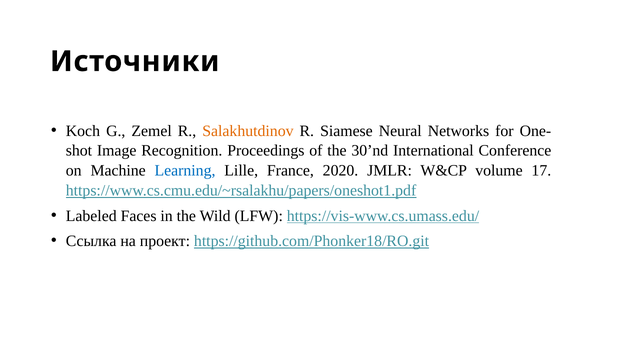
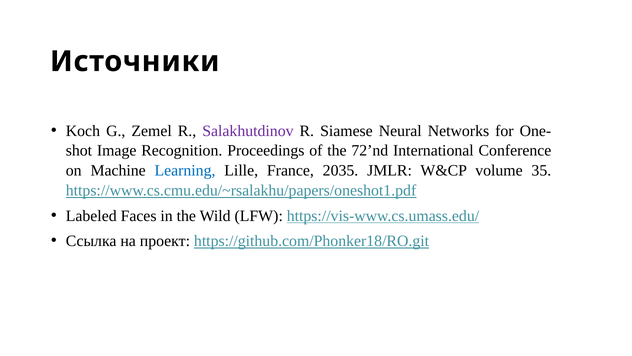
Salakhutdinov colour: orange -> purple
30’nd: 30’nd -> 72’nd
2020: 2020 -> 2035
17: 17 -> 35
